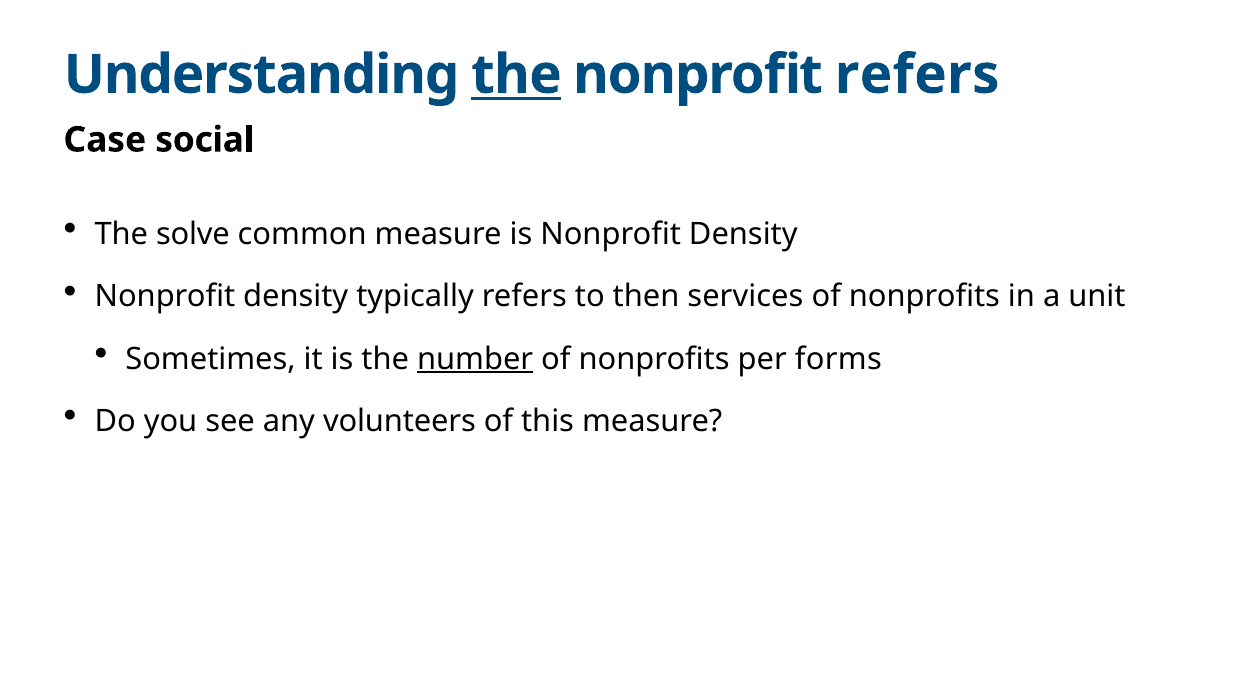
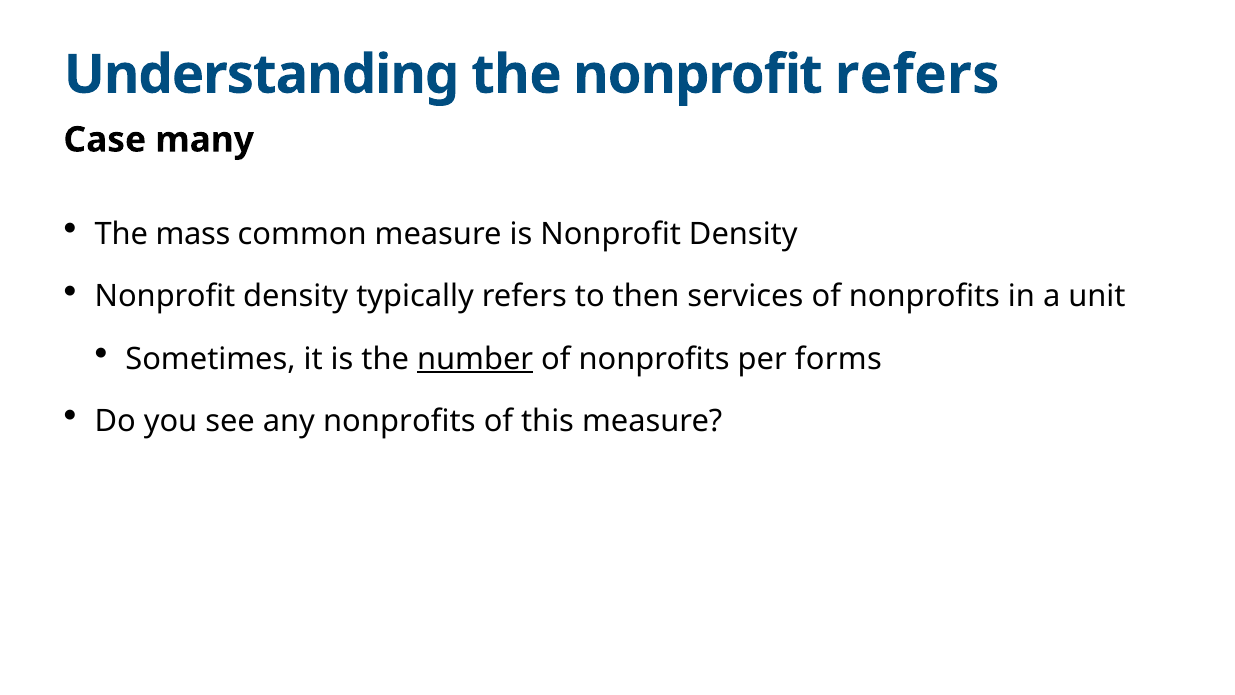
the at (516, 75) underline: present -> none
social: social -> many
solve: solve -> mass
any volunteers: volunteers -> nonprofits
